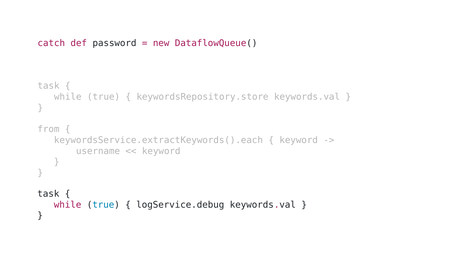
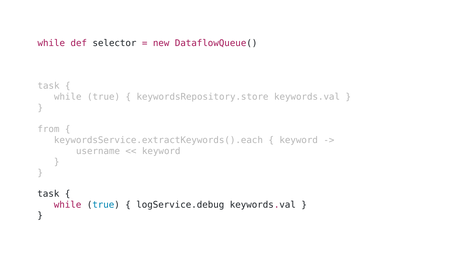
catch at (51, 43): catch -> while
password: password -> selector
